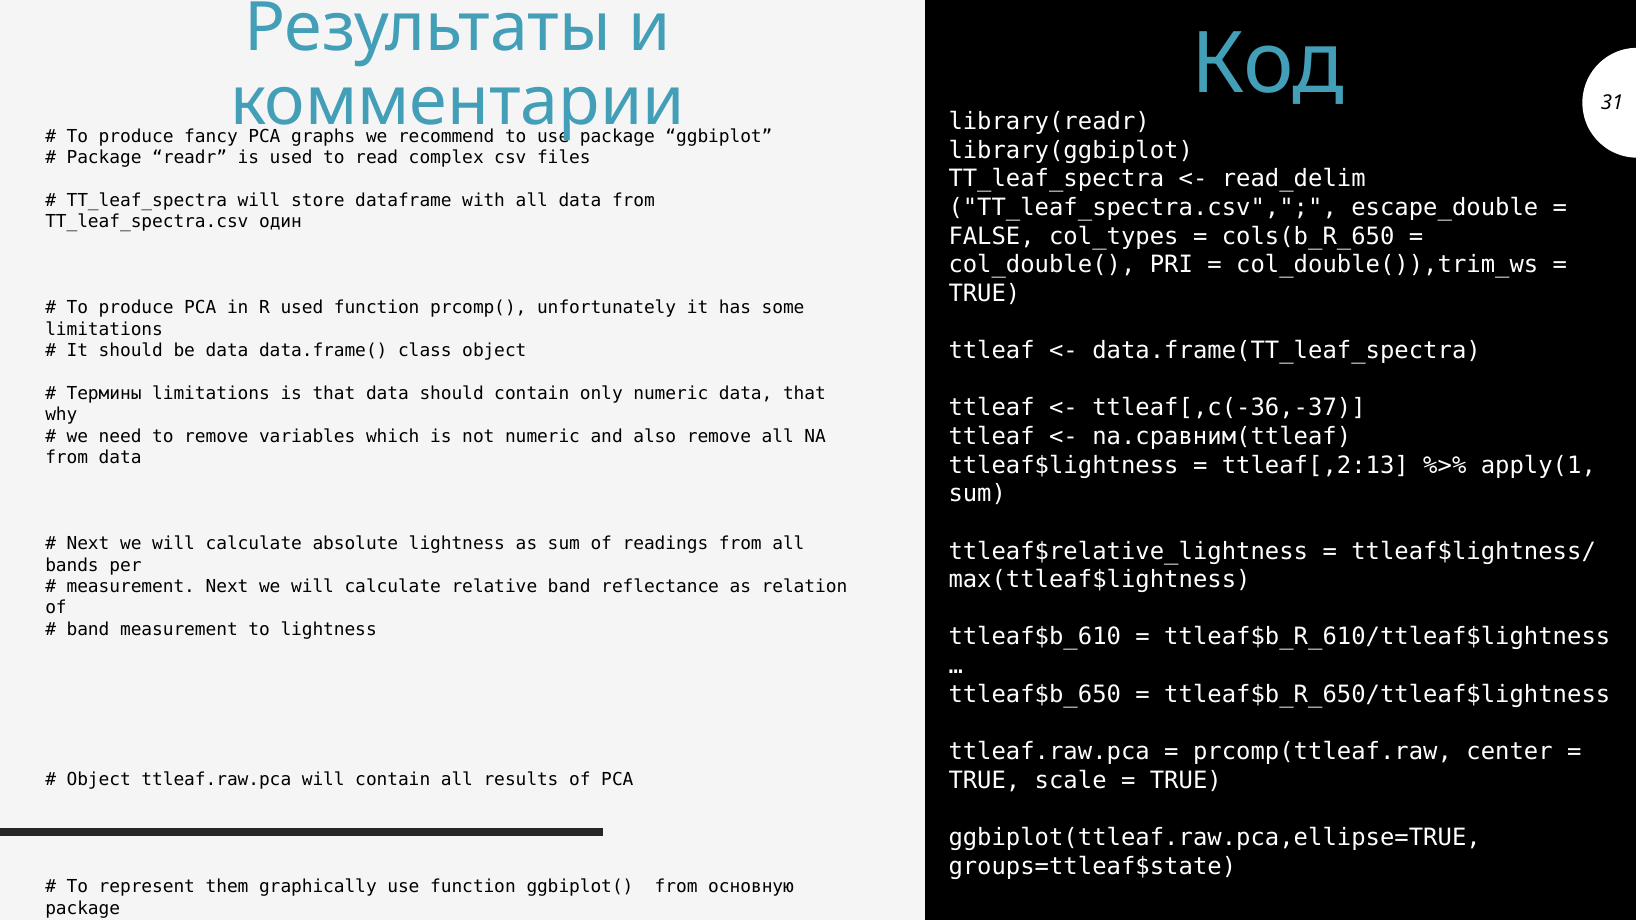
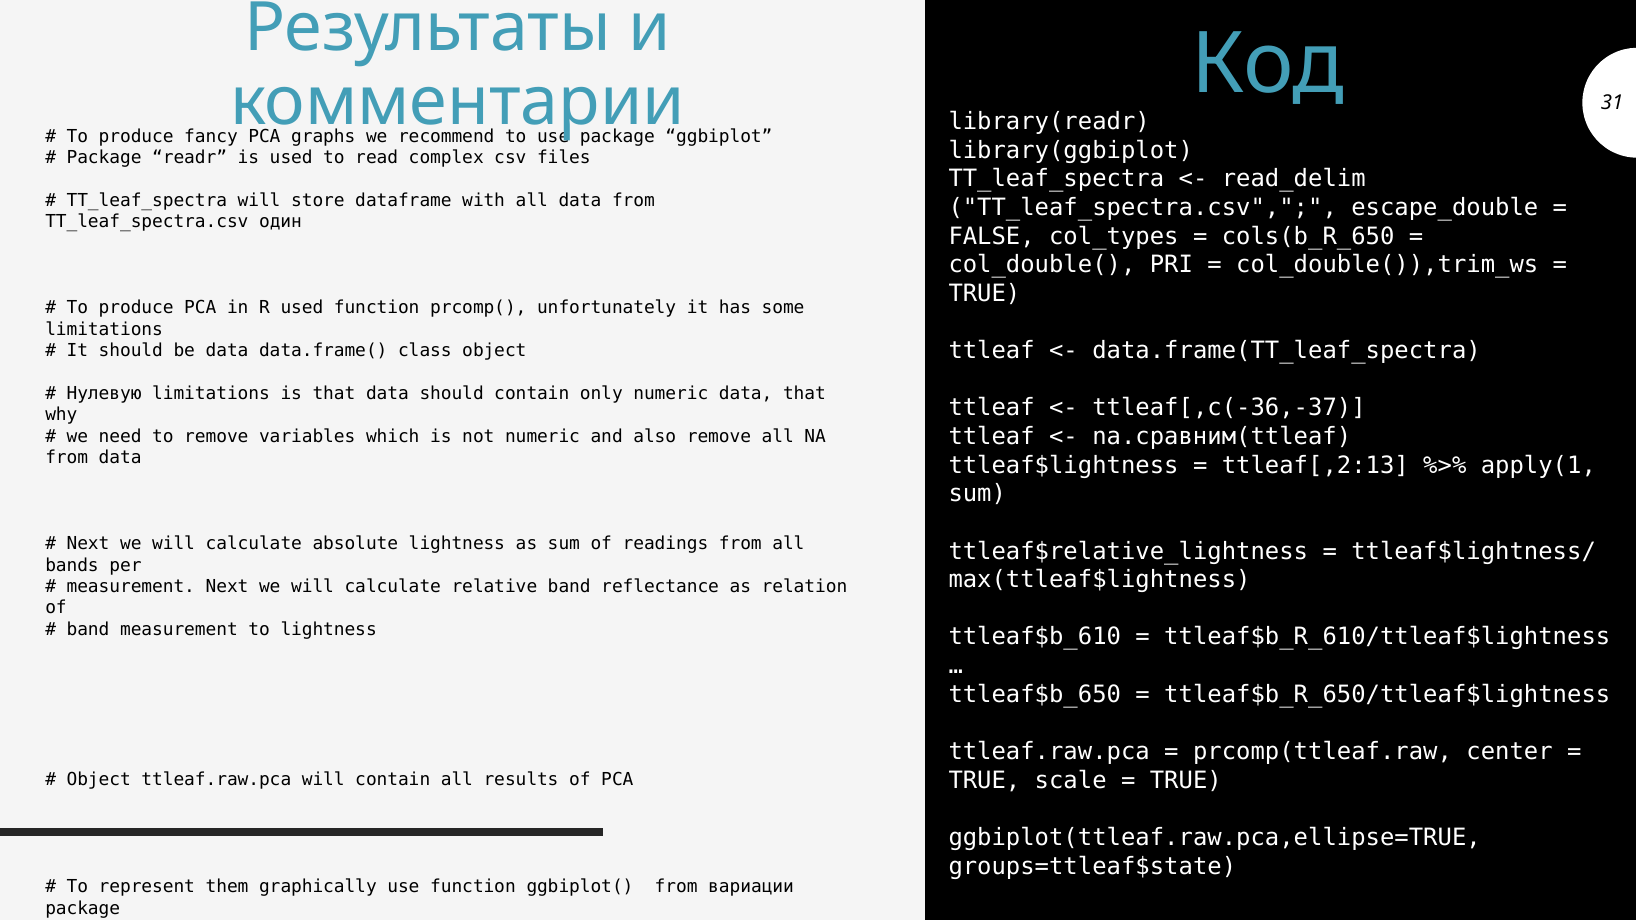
Термины: Термины -> Нулевую
основную: основную -> вариации
